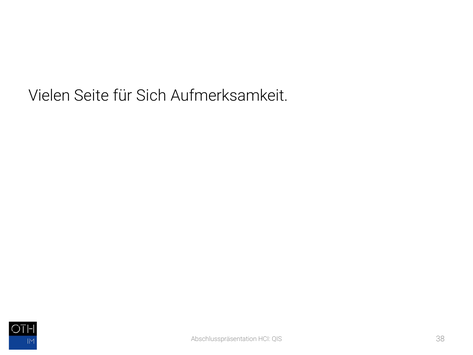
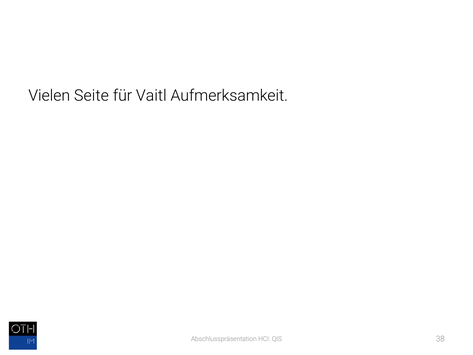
Sich: Sich -> Vaitl
